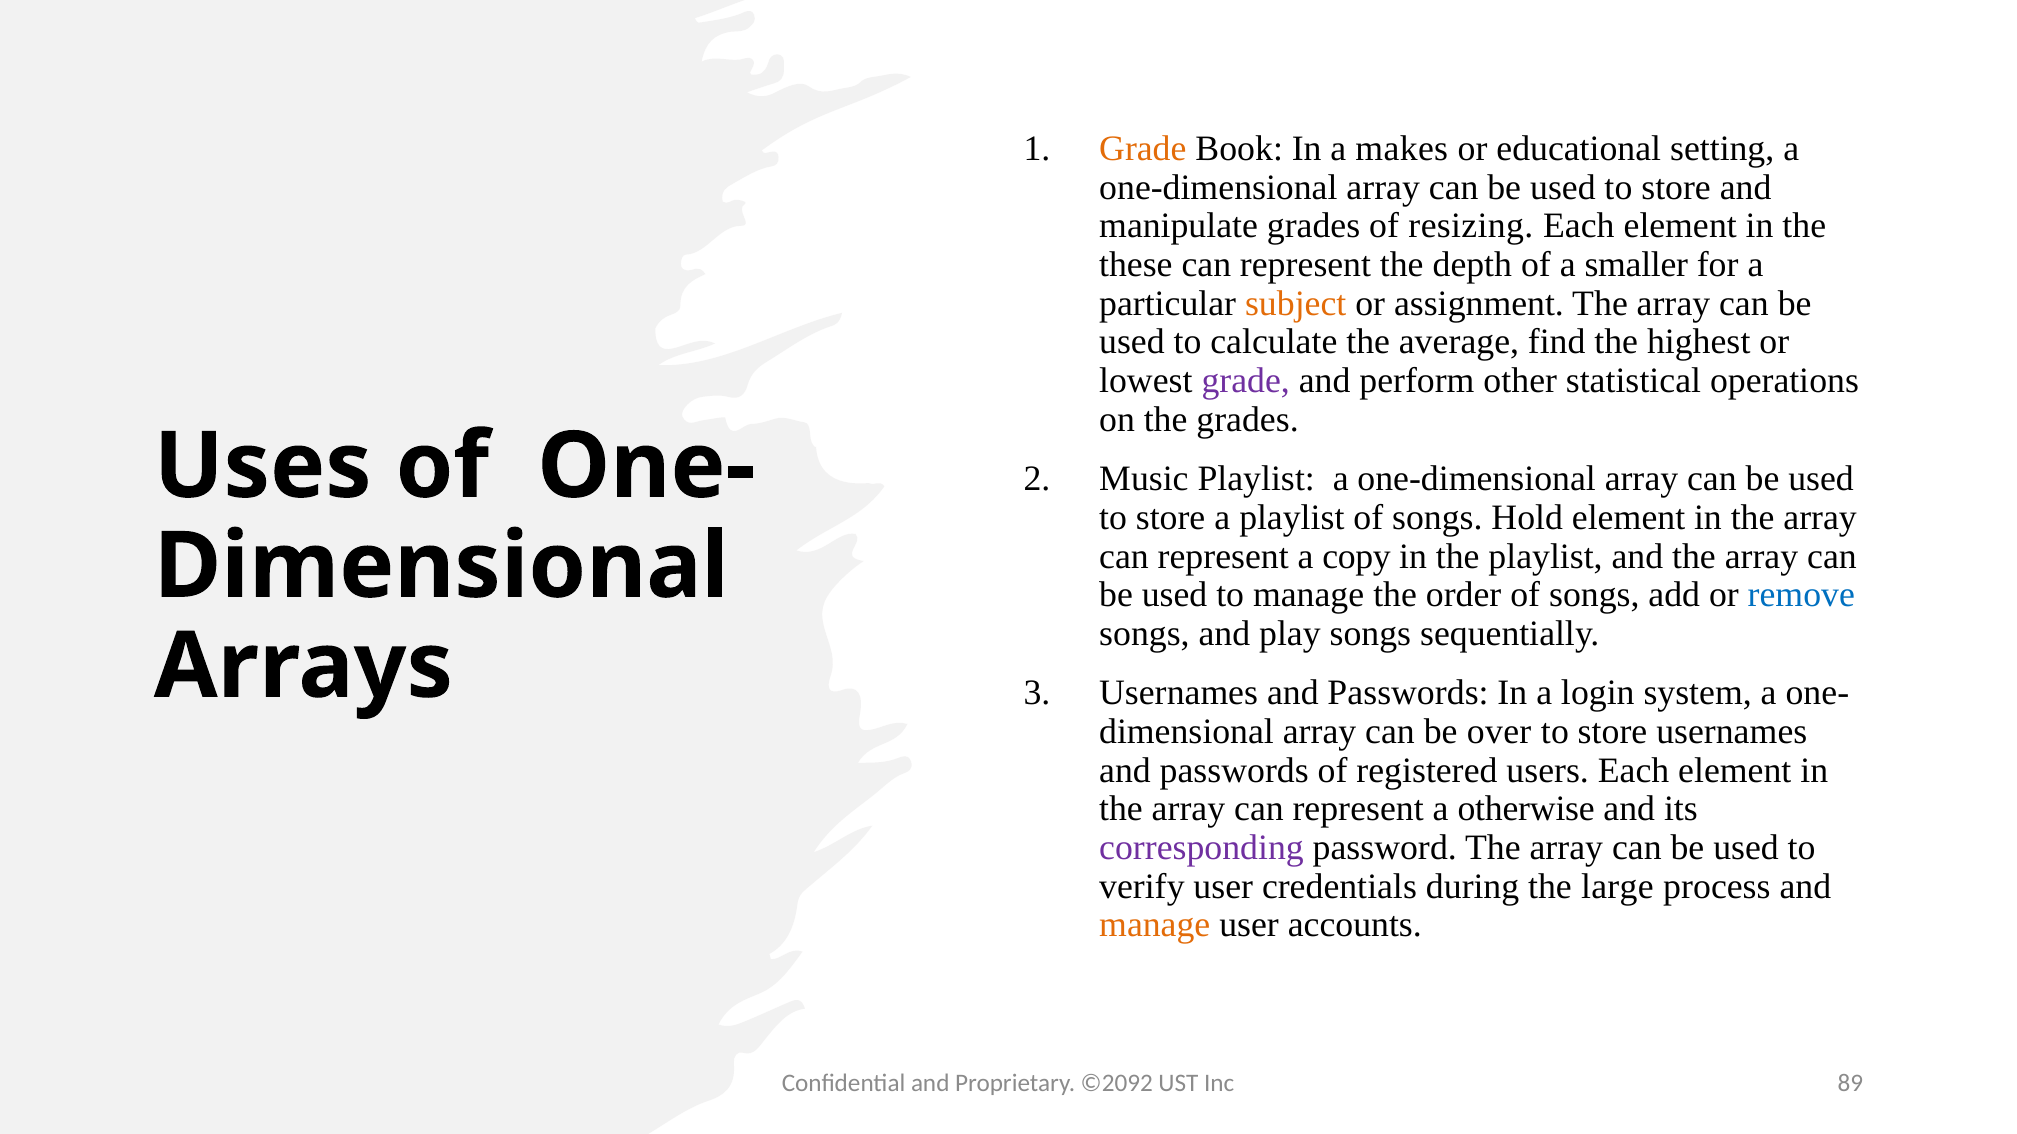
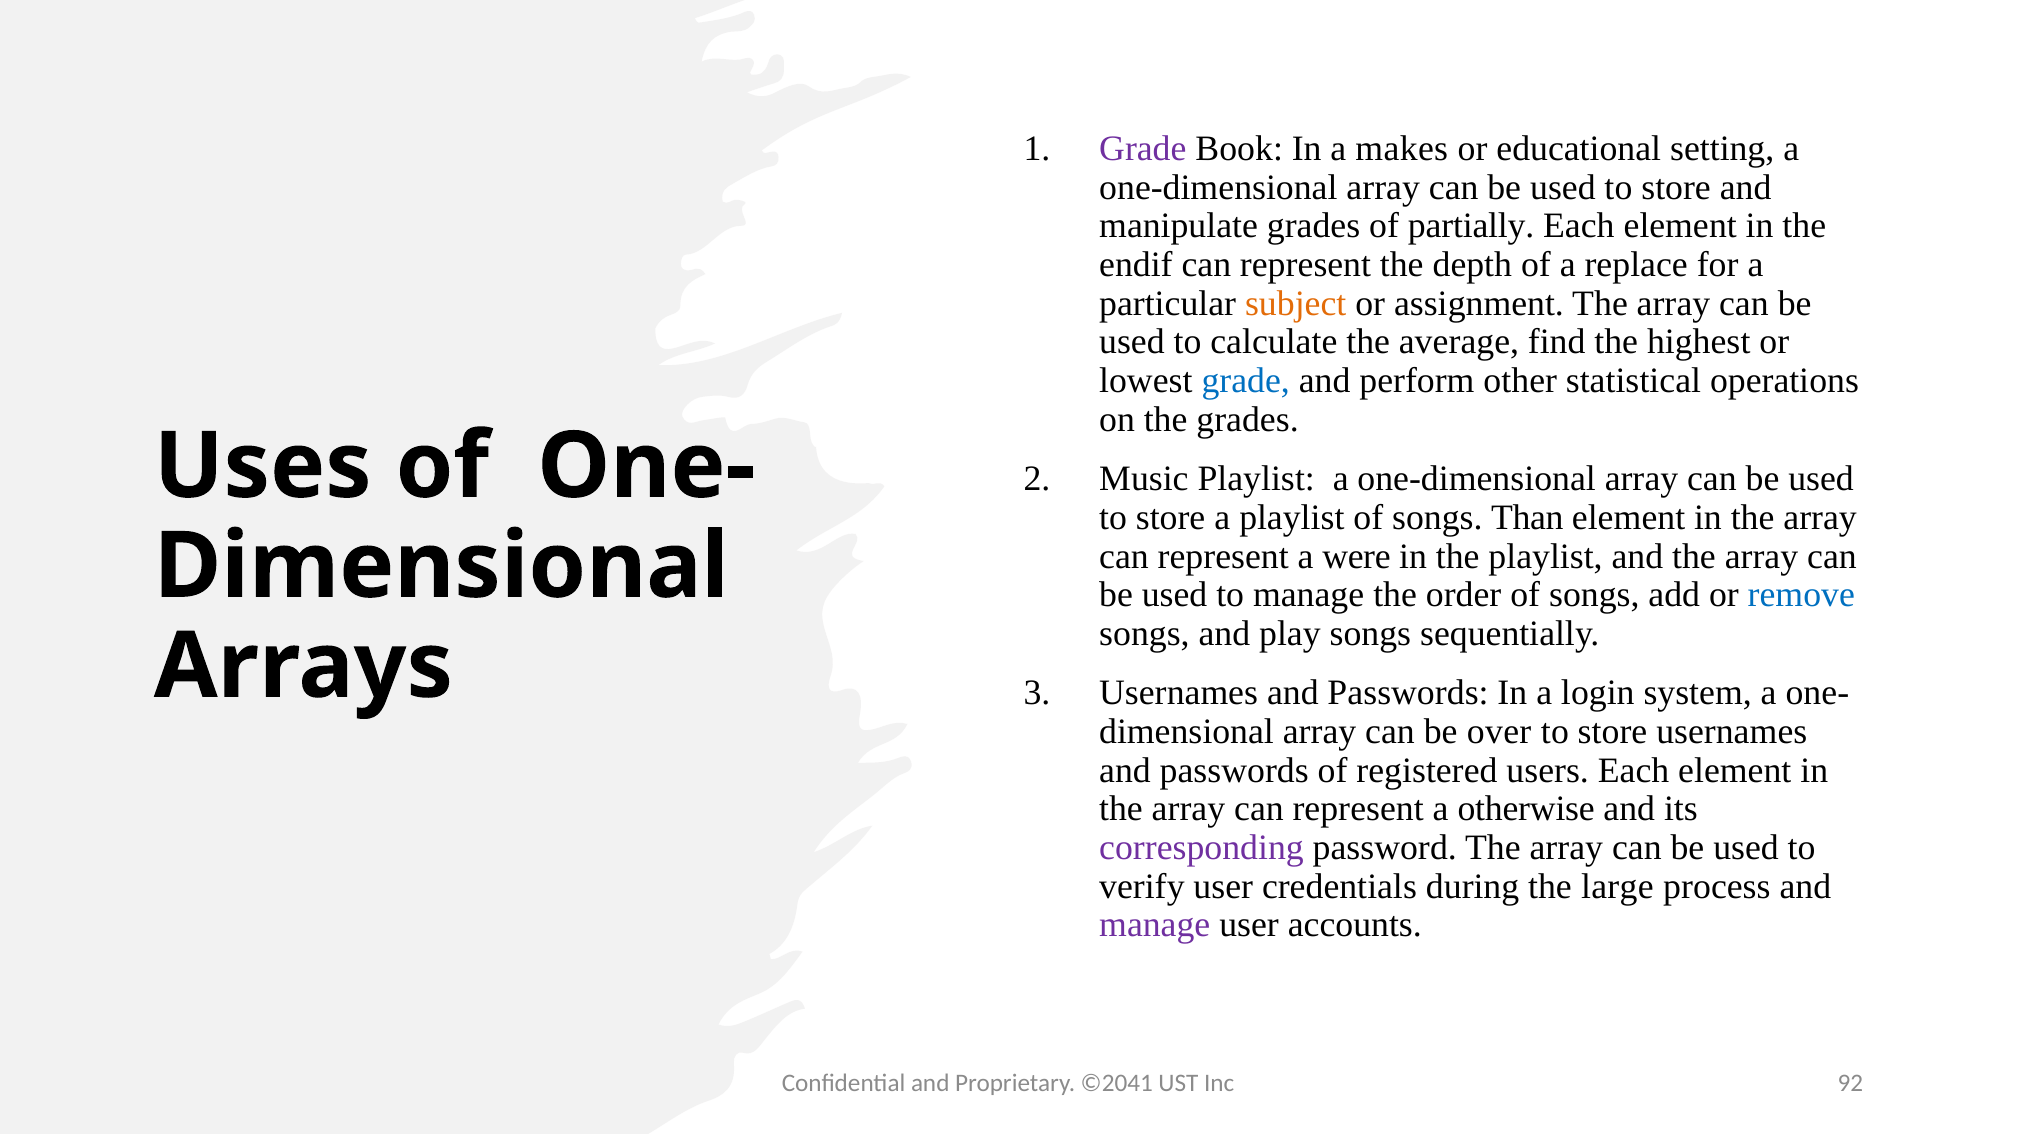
Grade at (1143, 149) colour: orange -> purple
resizing: resizing -> partially
these: these -> endif
smaller: smaller -> replace
grade at (1246, 381) colour: purple -> blue
Hold: Hold -> Than
copy: copy -> were
manage at (1155, 925) colour: orange -> purple
©2092: ©2092 -> ©2041
89: 89 -> 92
